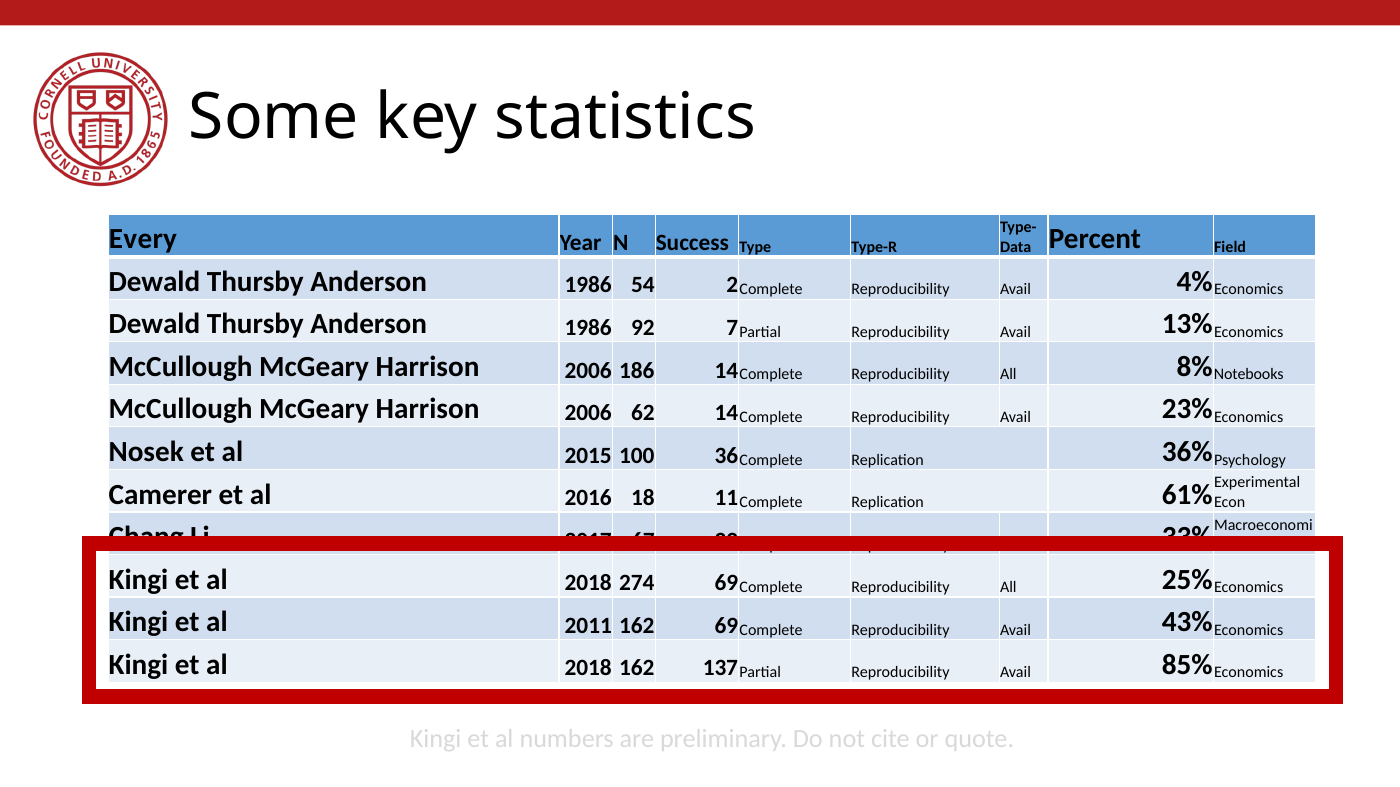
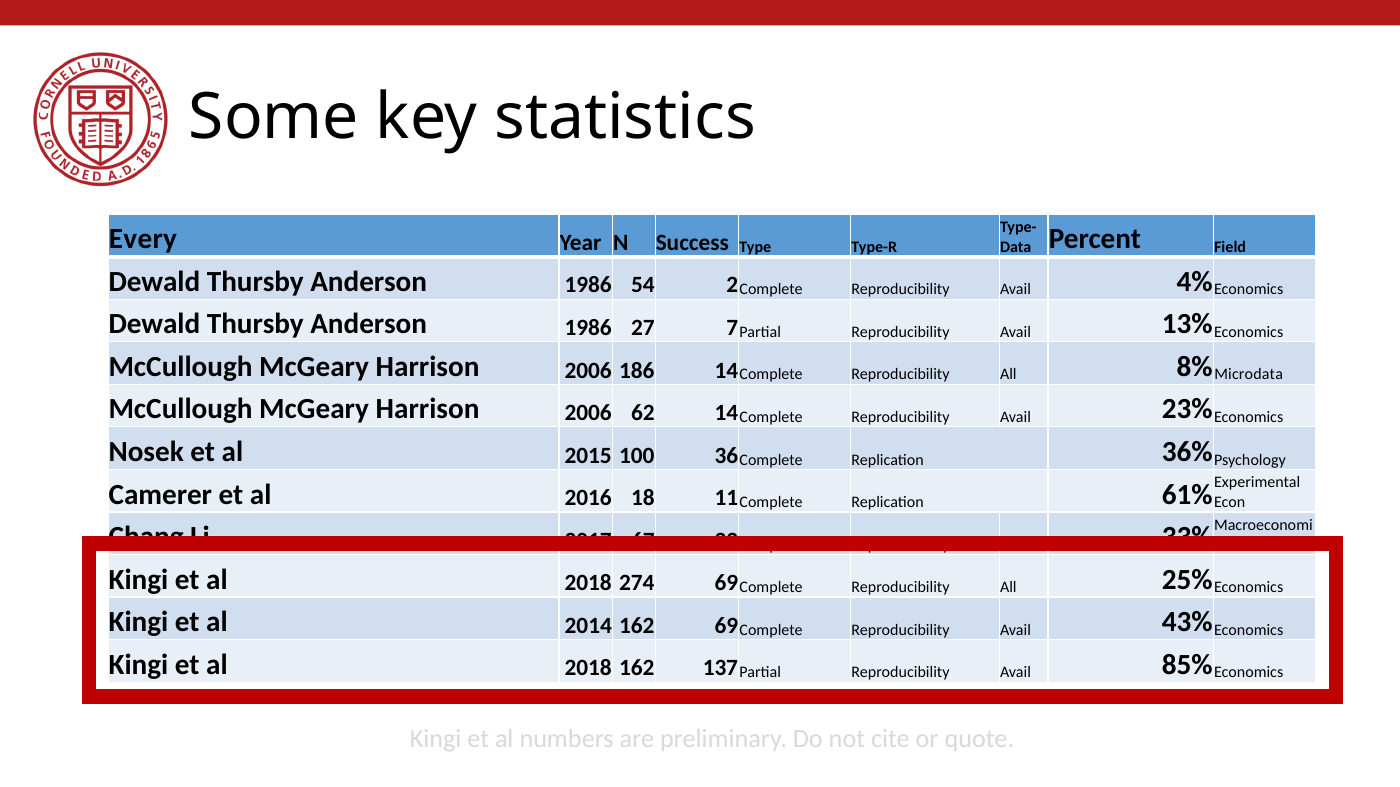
92: 92 -> 27
Notebooks: Notebooks -> Microdata
2011: 2011 -> 2014
